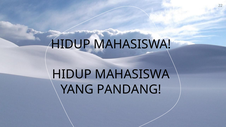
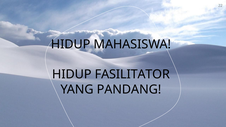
MAHASISWA at (132, 74): MAHASISWA -> FASILITATOR
